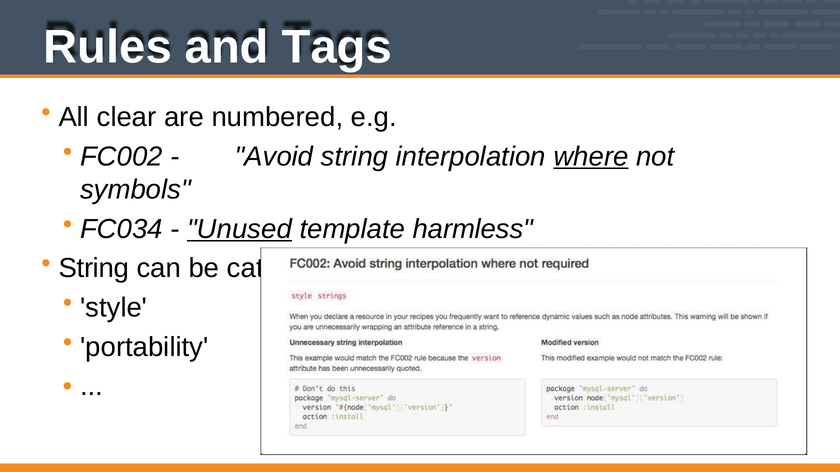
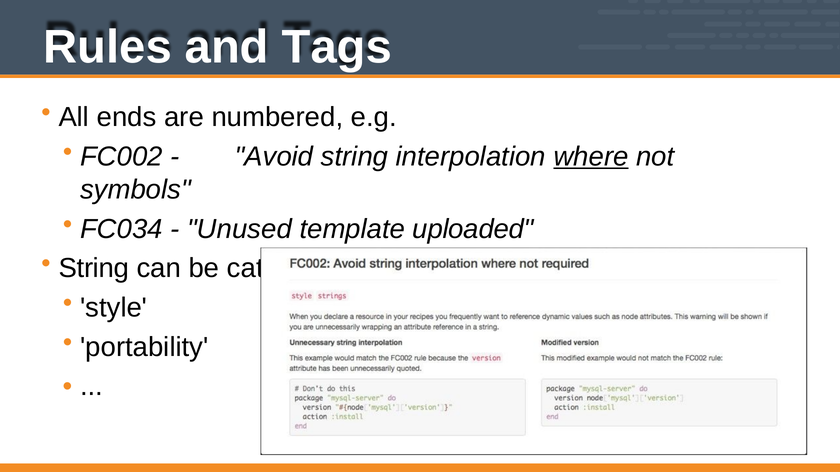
clear: clear -> ends
Unused underline: present -> none
harmless: harmless -> uploaded
